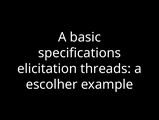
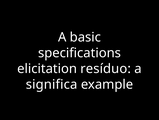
threads: threads -> resíduo
escolher: escolher -> significa
